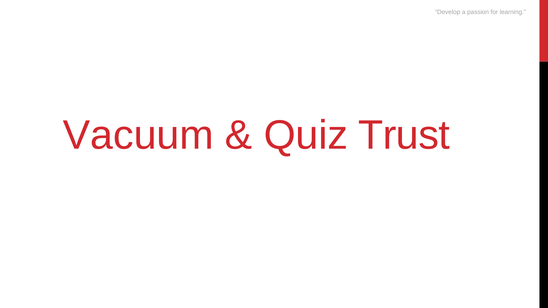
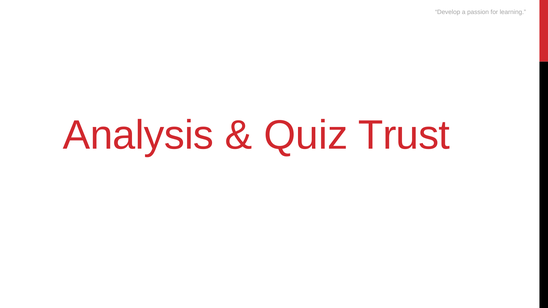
Vacuum: Vacuum -> Analysis
